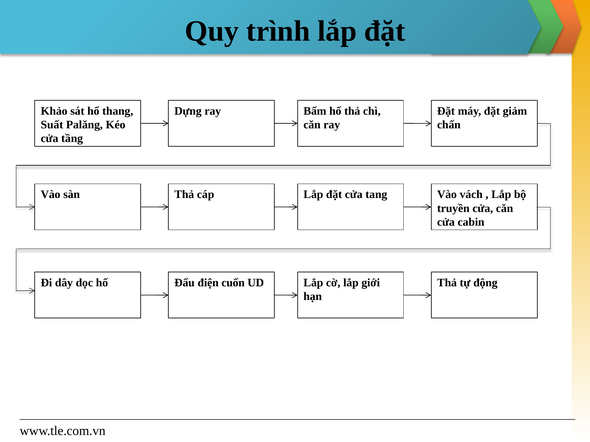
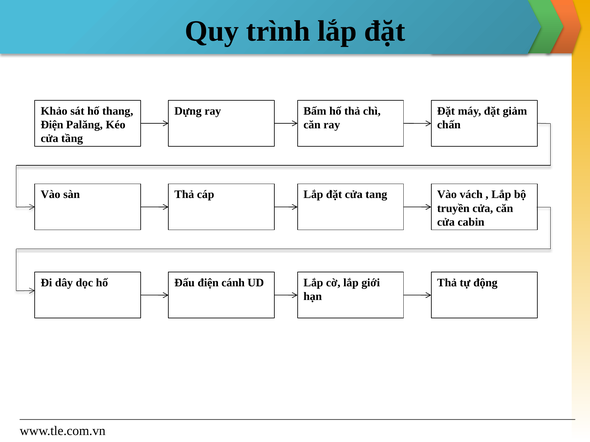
Suất at (52, 125): Suất -> Điện
cuốn: cuốn -> cánh
